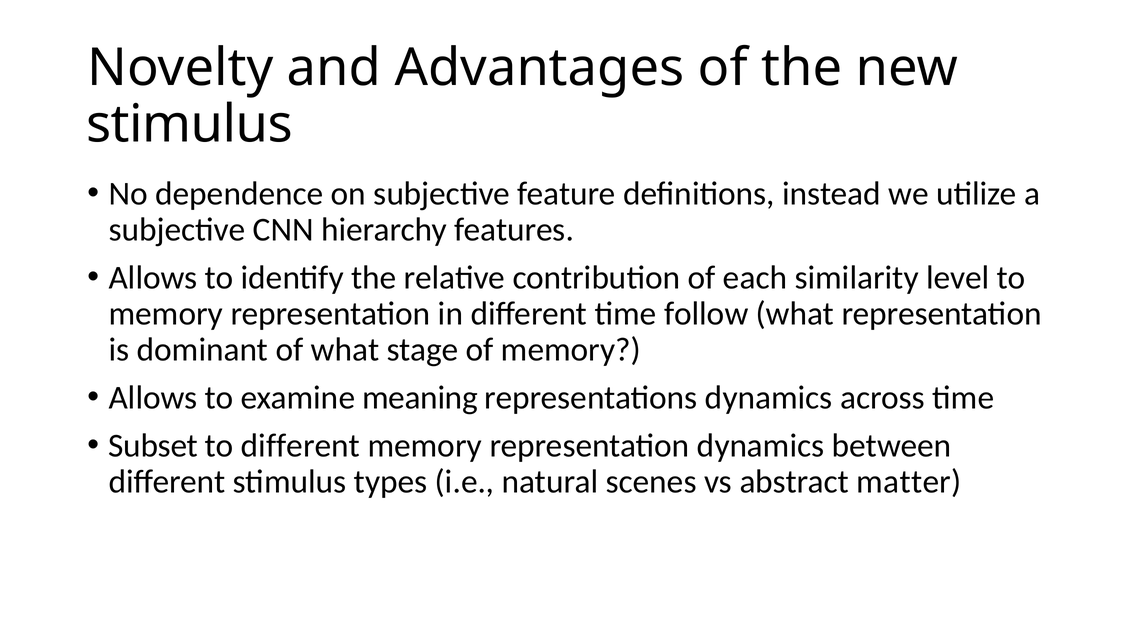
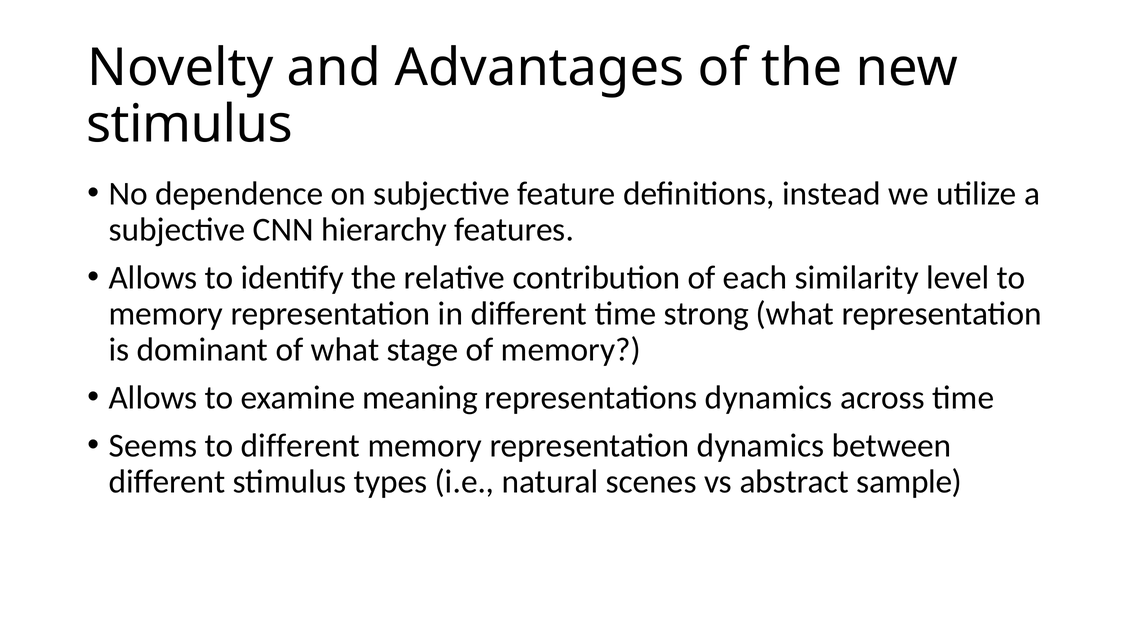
follow: follow -> strong
Subset: Subset -> Seems
matter: matter -> sample
